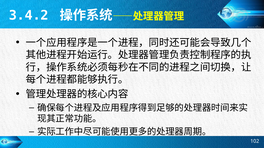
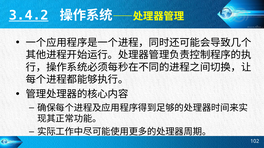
3.4.2 underline: none -> present
